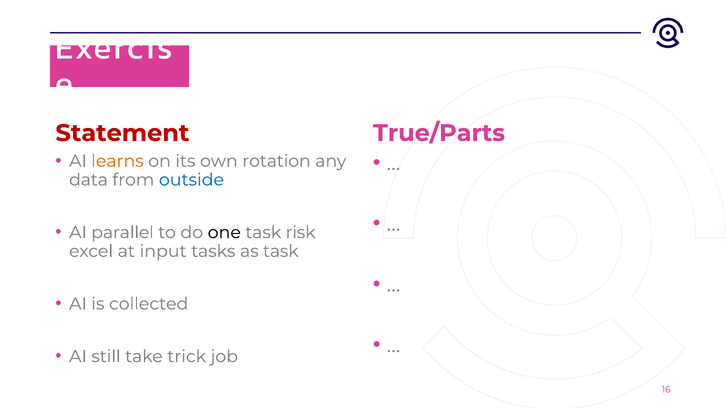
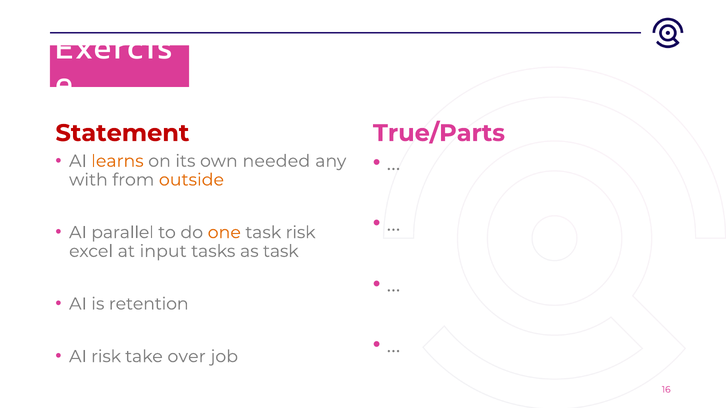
rotation: rotation -> needed
data: data -> with
outside colour: blue -> orange
one colour: black -> orange
collected: collected -> retention
AI still: still -> risk
trick: trick -> over
